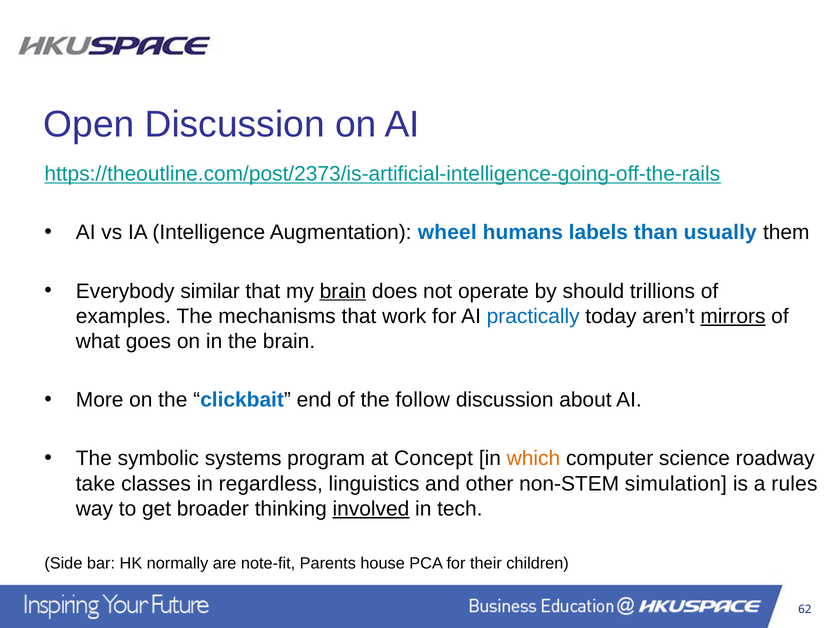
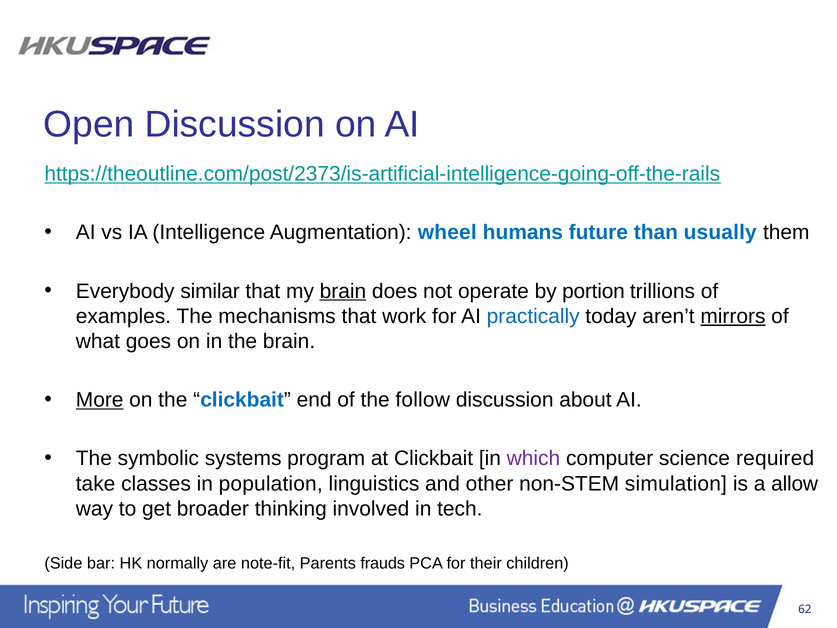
labels: labels -> future
should: should -> portion
More underline: none -> present
at Concept: Concept -> Clickbait
which colour: orange -> purple
roadway: roadway -> required
regardless: regardless -> population
rules: rules -> allow
involved underline: present -> none
house: house -> frauds
